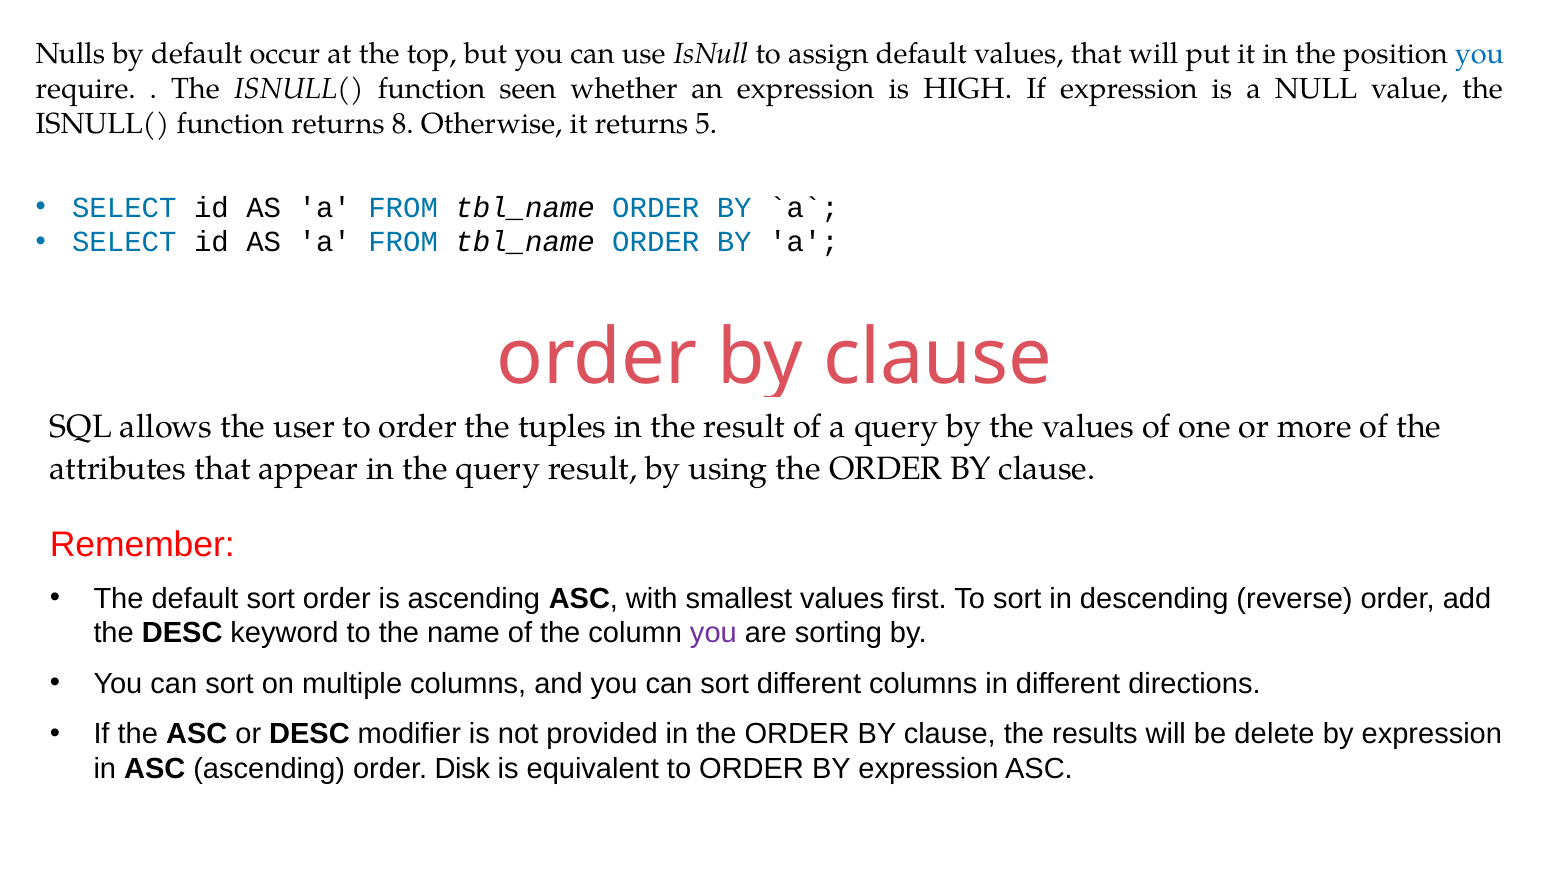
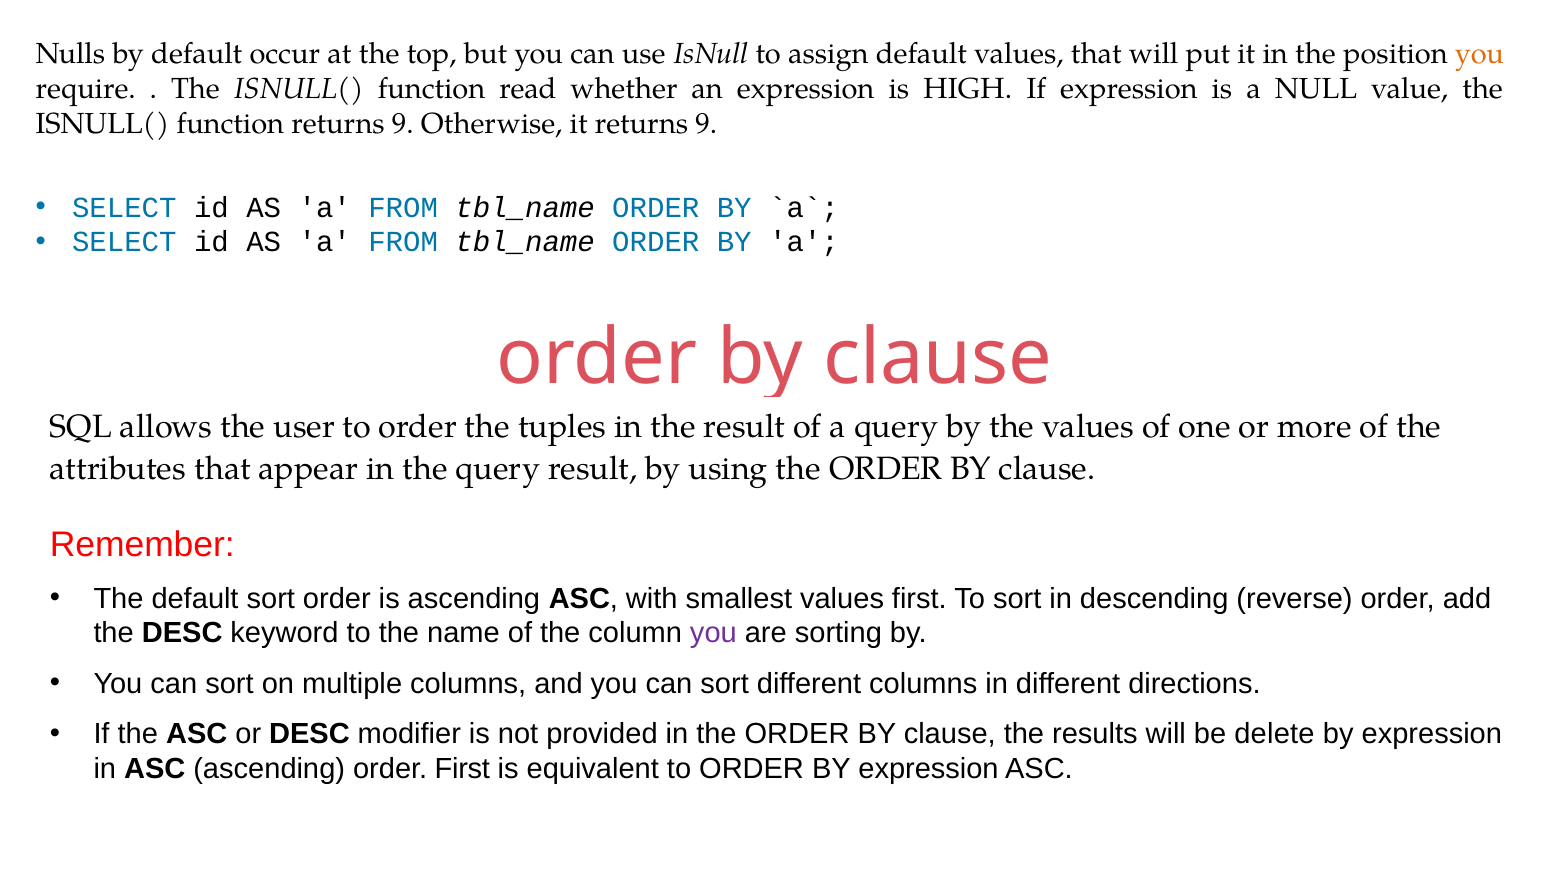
you at (1479, 54) colour: blue -> orange
seen: seen -> read
function returns 8: 8 -> 9
it returns 5: 5 -> 9
order Disk: Disk -> First
